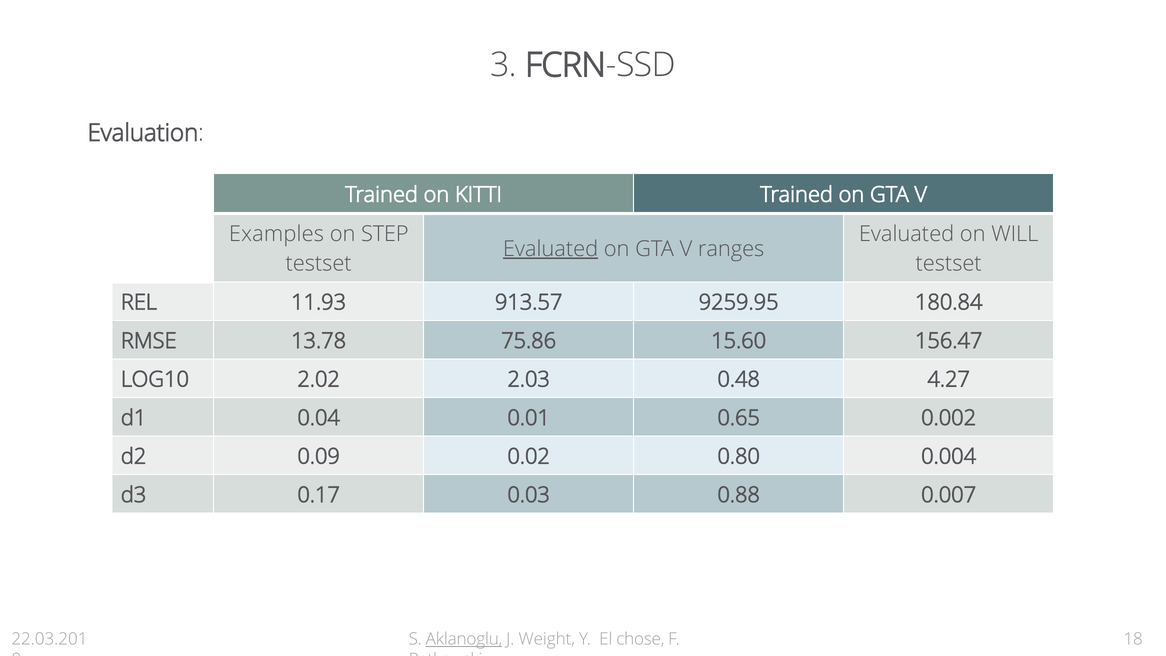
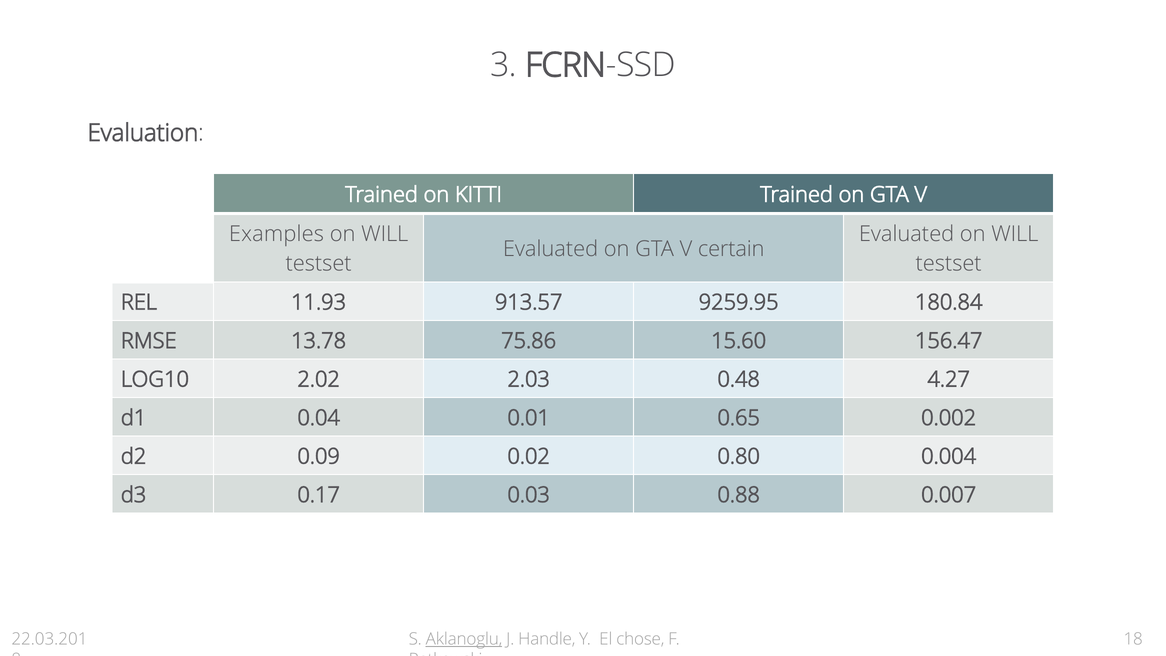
STEP at (385, 234): STEP -> WILL
Evaluated at (551, 249) underline: present -> none
ranges: ranges -> certain
Weight: Weight -> Handle
